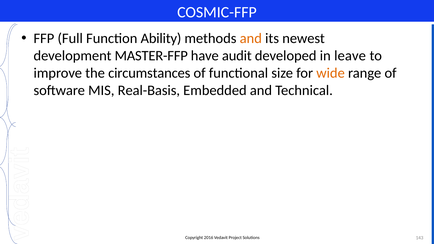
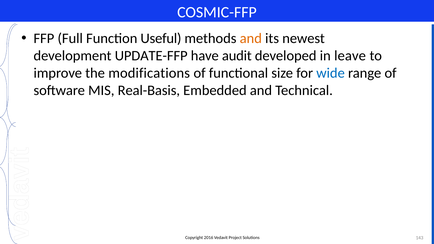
Ability: Ability -> Useful
MASTER-FFP: MASTER-FFP -> UPDATE-FFP
circumstances: circumstances -> modifications
wide colour: orange -> blue
